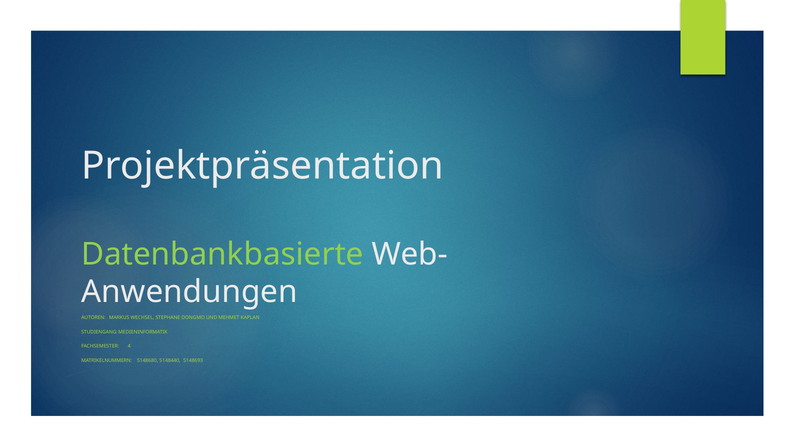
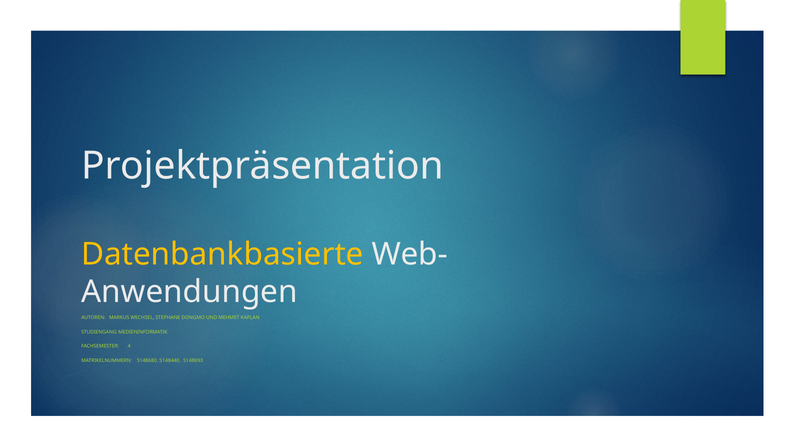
Datenbankbasierte colour: light green -> yellow
